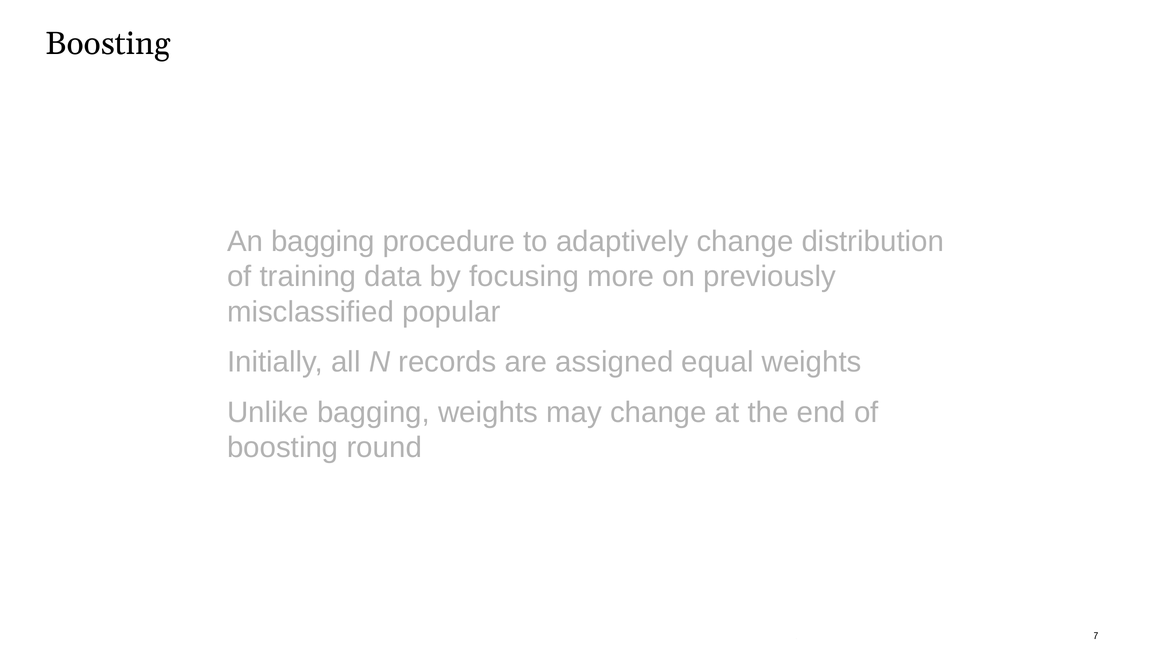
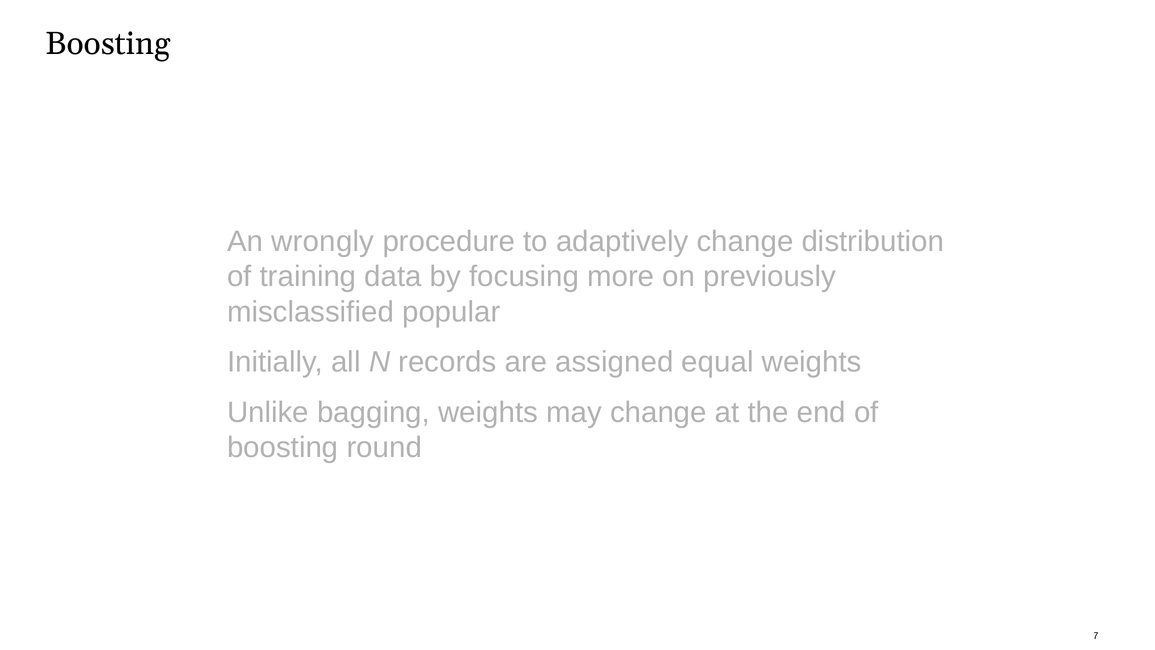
An bagging: bagging -> wrongly
